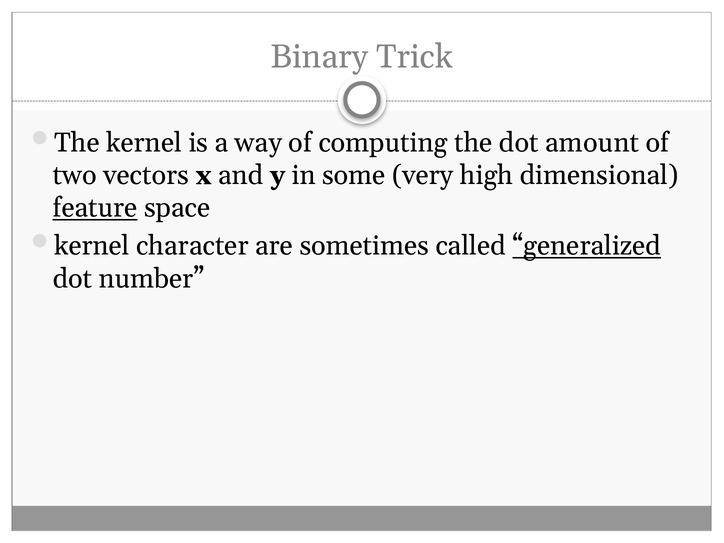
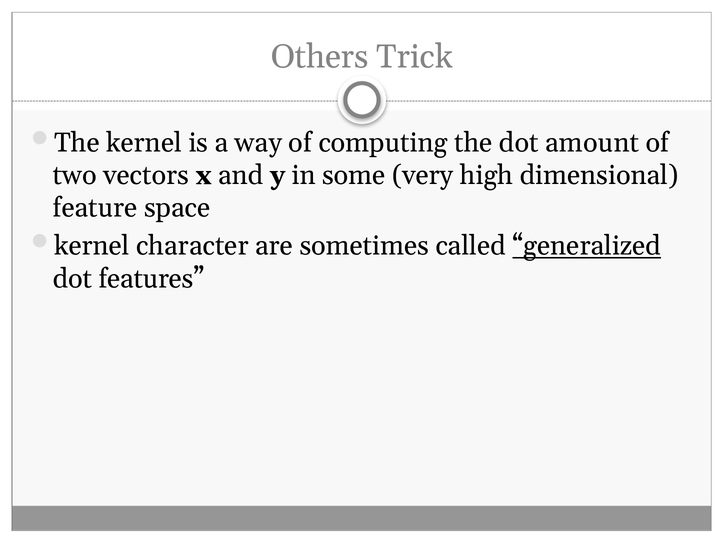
Binary: Binary -> Others
feature underline: present -> none
number: number -> features
